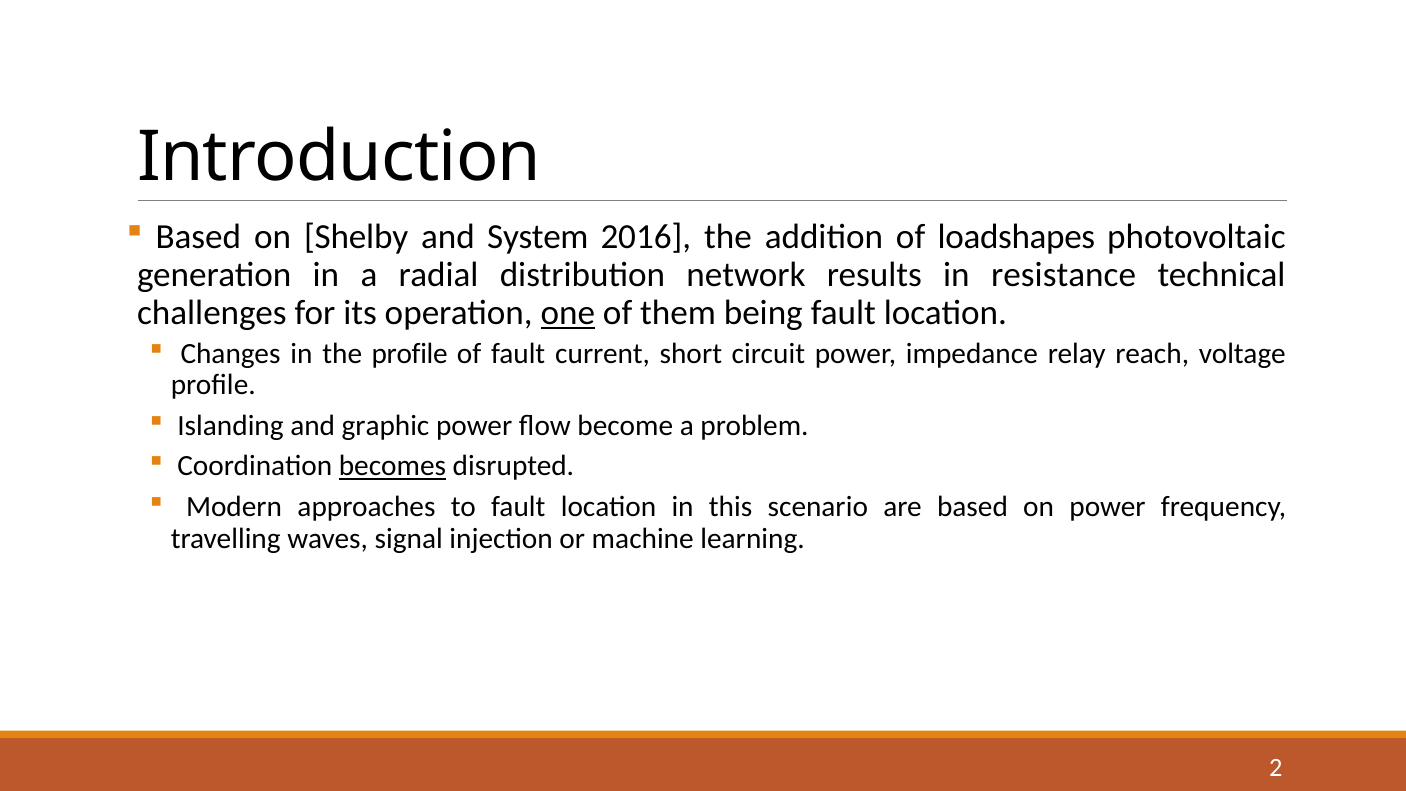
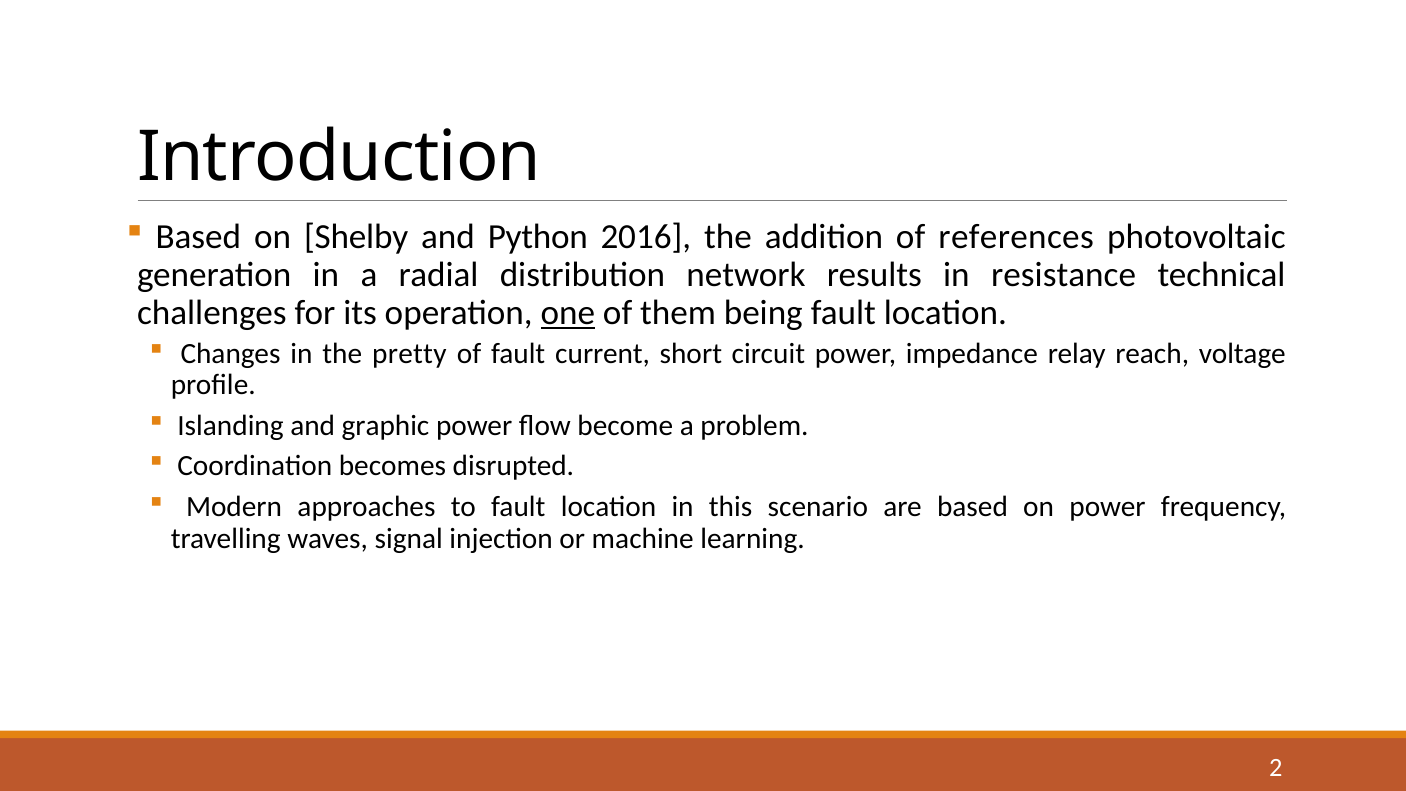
System: System -> Python
loadshapes: loadshapes -> references
the profile: profile -> pretty
becomes underline: present -> none
